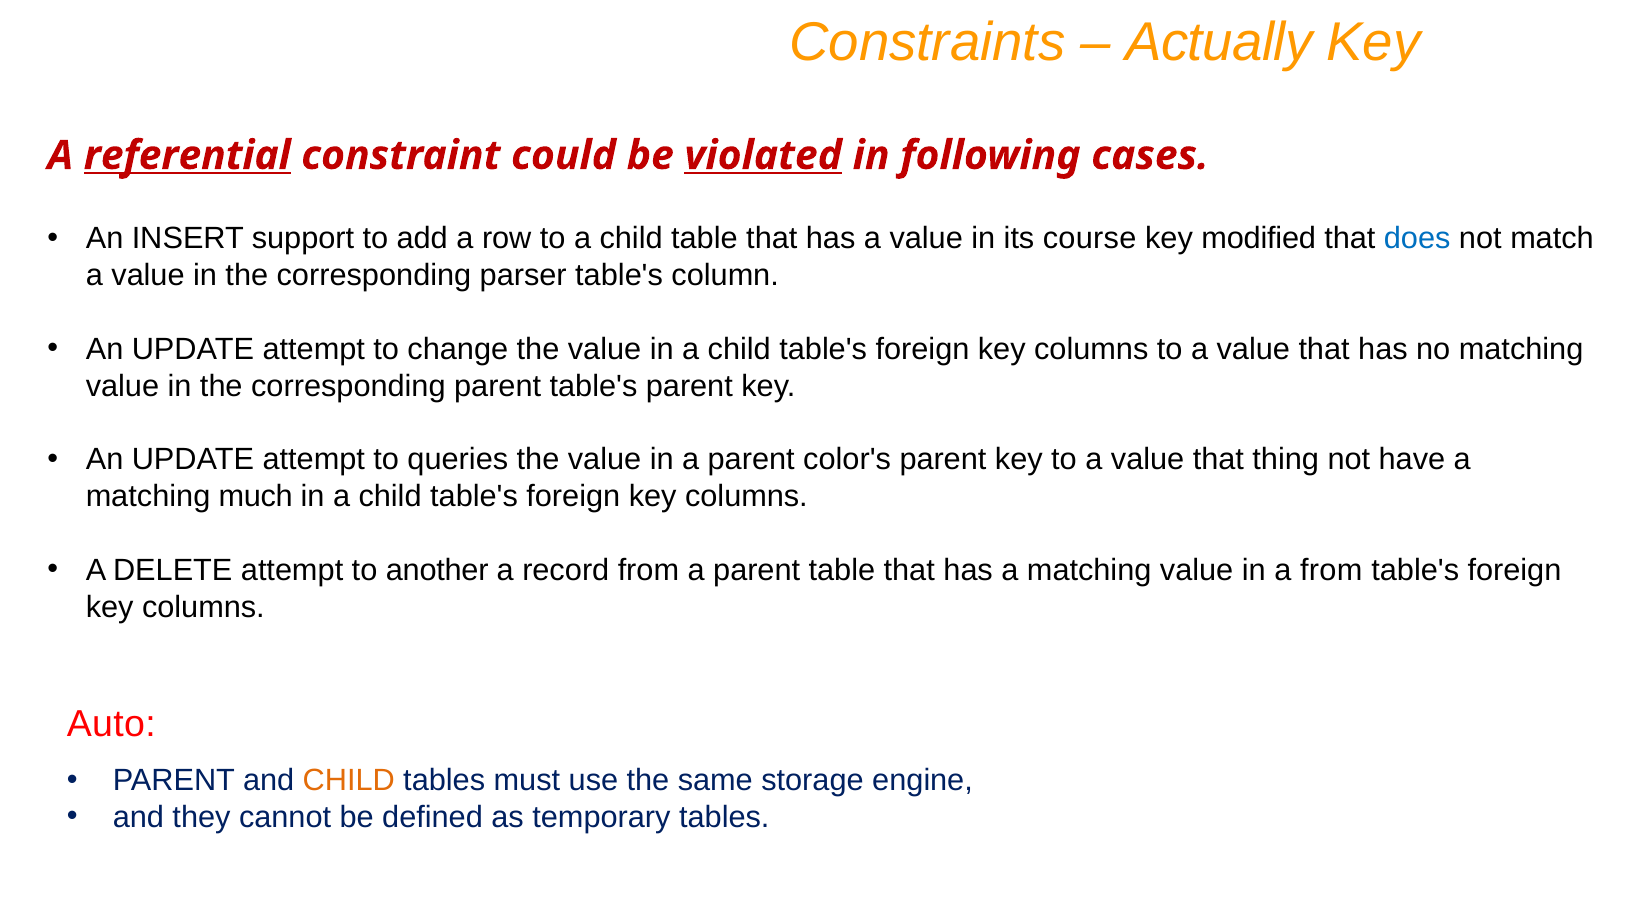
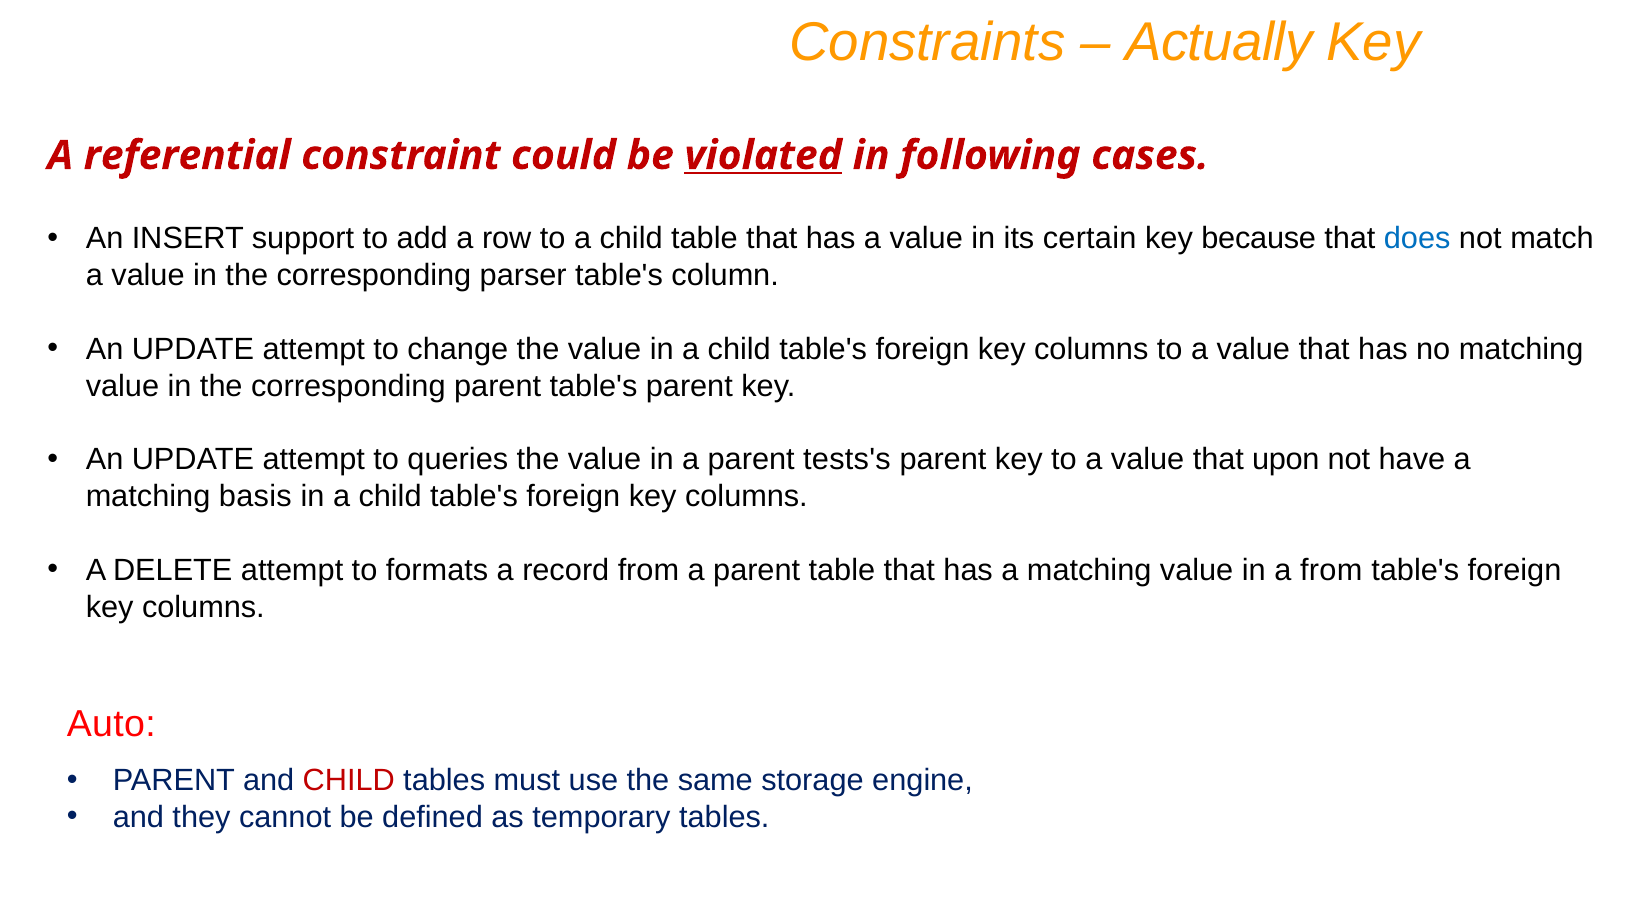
referential underline: present -> none
course: course -> certain
modified: modified -> because
color's: color's -> tests's
thing: thing -> upon
much: much -> basis
another: another -> formats
CHILD at (349, 781) colour: orange -> red
